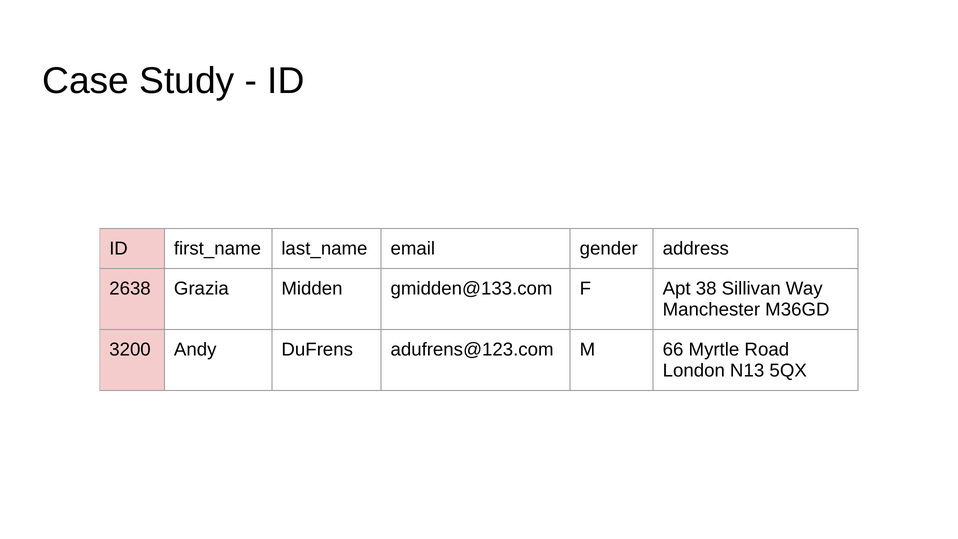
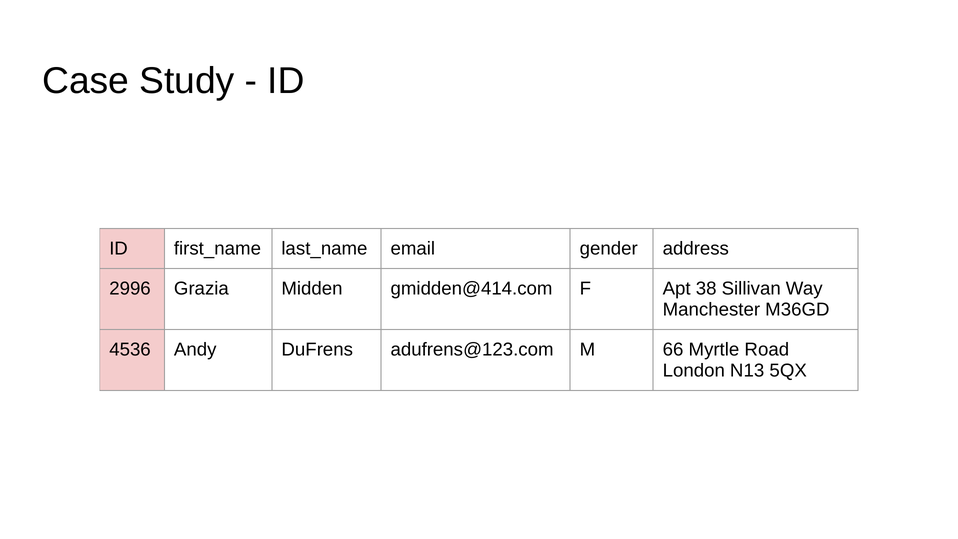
2638: 2638 -> 2996
gmidden@133.com: gmidden@133.com -> gmidden@414.com
3200: 3200 -> 4536
